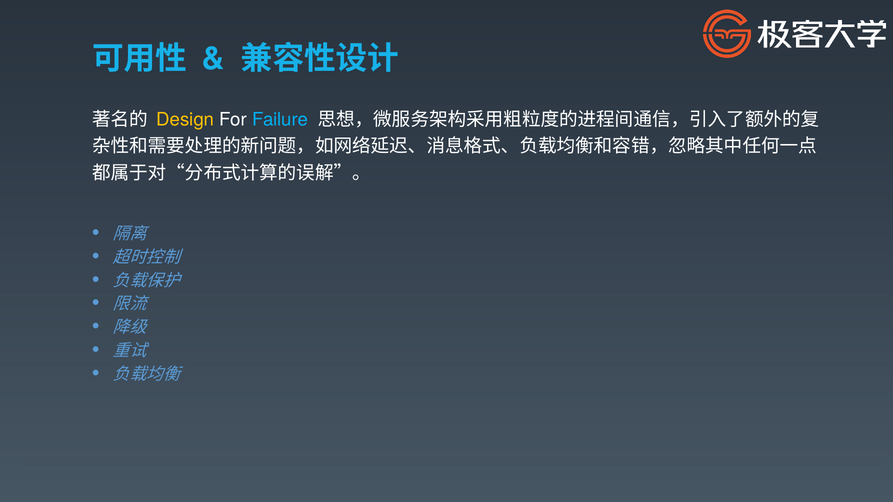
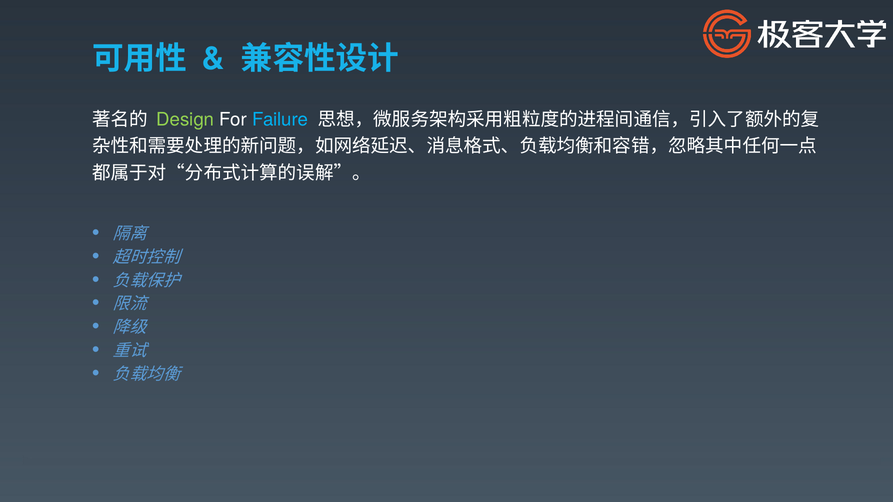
Design colour: yellow -> light green
